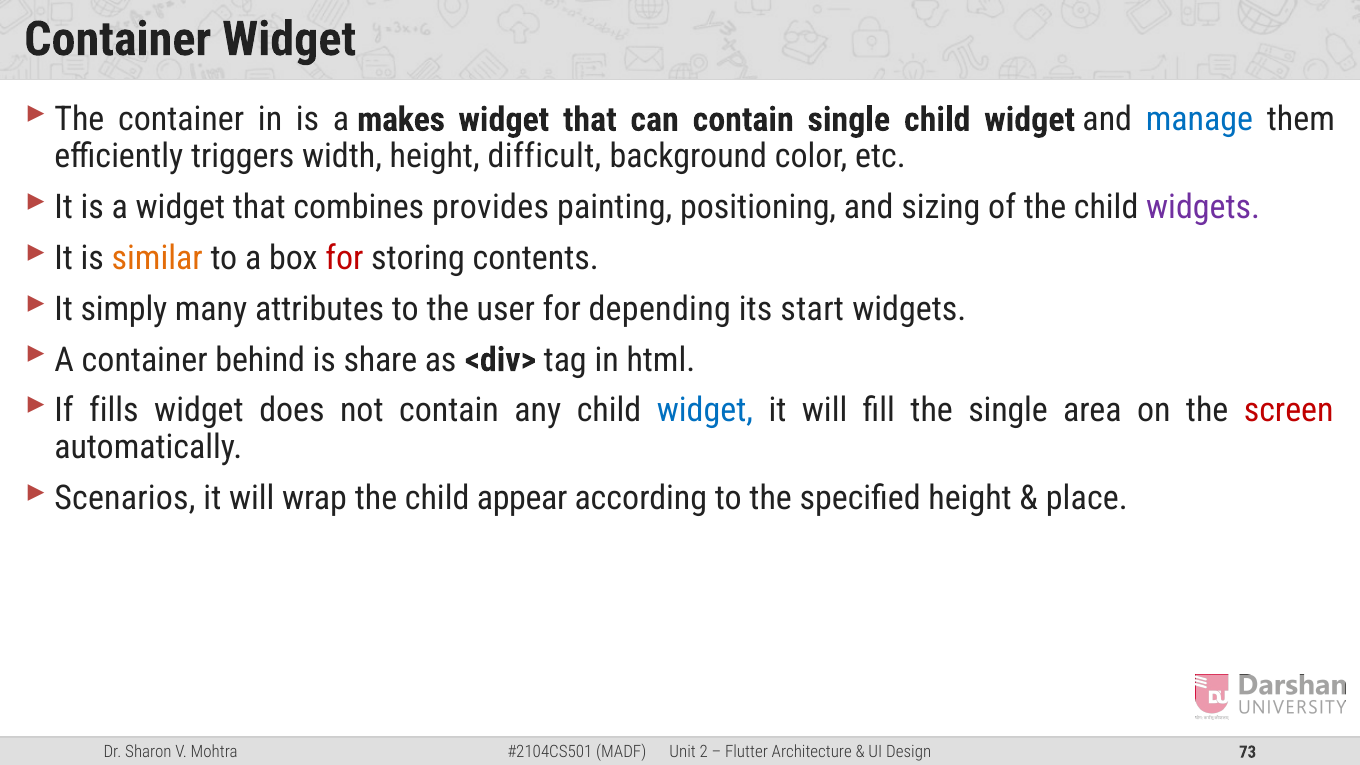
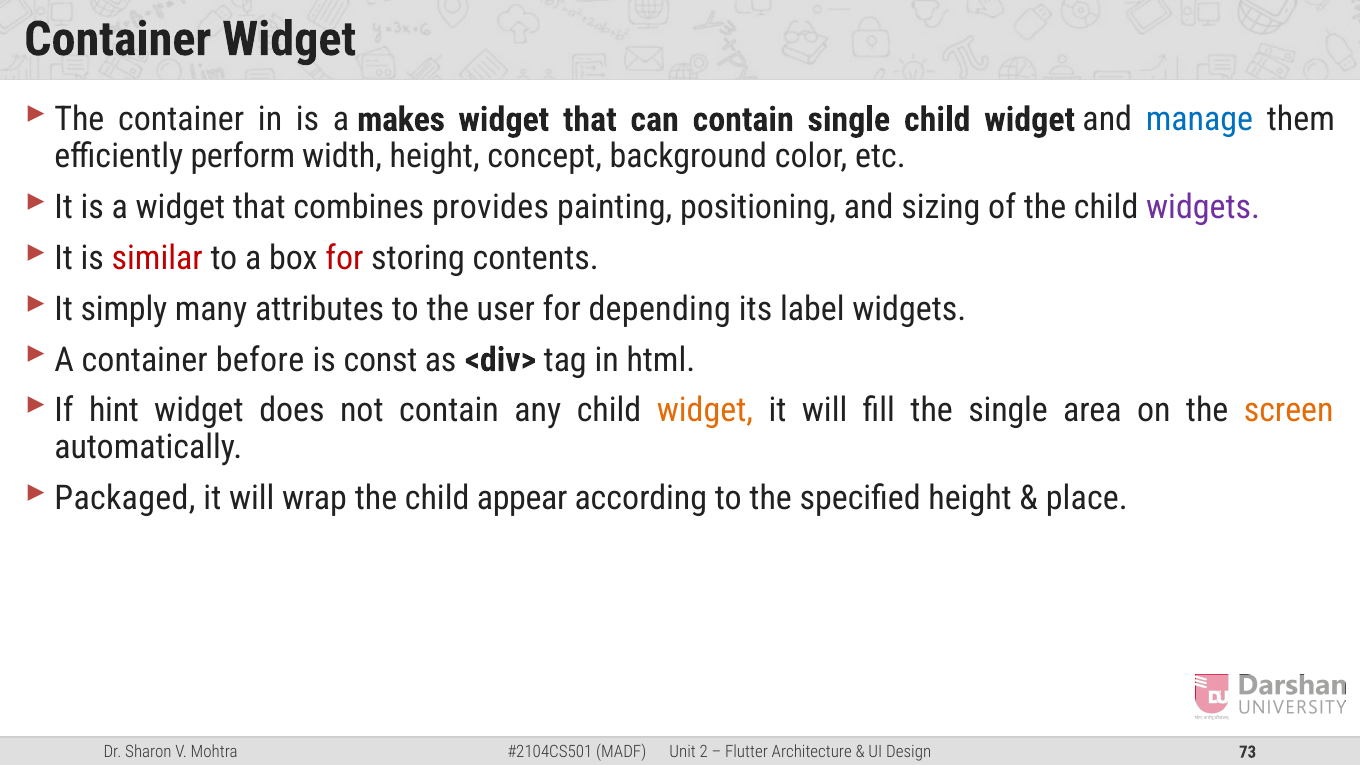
triggers: triggers -> perform
difficult: difficult -> concept
similar colour: orange -> red
start: start -> label
behind: behind -> before
share: share -> const
fills: fills -> hint
widget at (705, 411) colour: blue -> orange
screen colour: red -> orange
Scenarios: Scenarios -> Packaged
